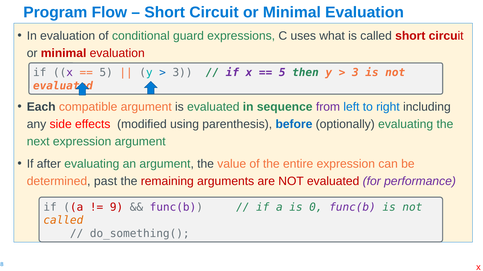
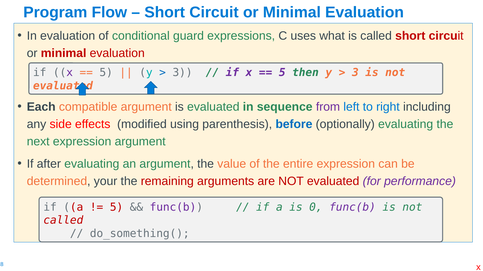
past: past -> your
9 at (116, 208): 9 -> 5
called at (63, 221) colour: orange -> red
